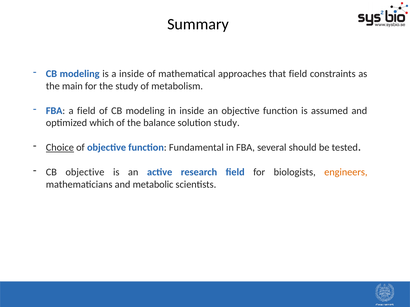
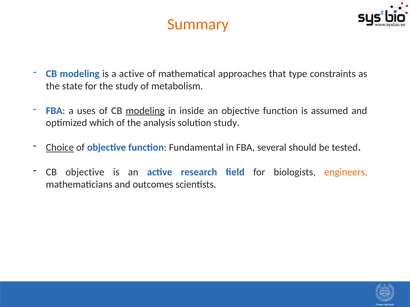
Summary colour: black -> orange
a inside: inside -> active
that field: field -> type
main: main -> state
a field: field -> uses
modeling at (145, 111) underline: none -> present
balance: balance -> analysis
metabolic: metabolic -> outcomes
